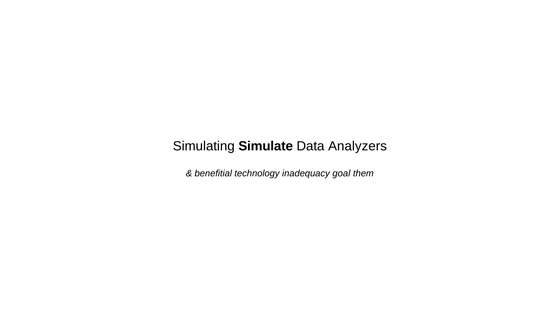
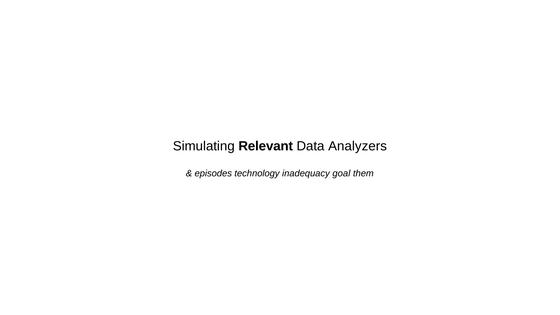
Simulate: Simulate -> Relevant
benefitial: benefitial -> episodes
